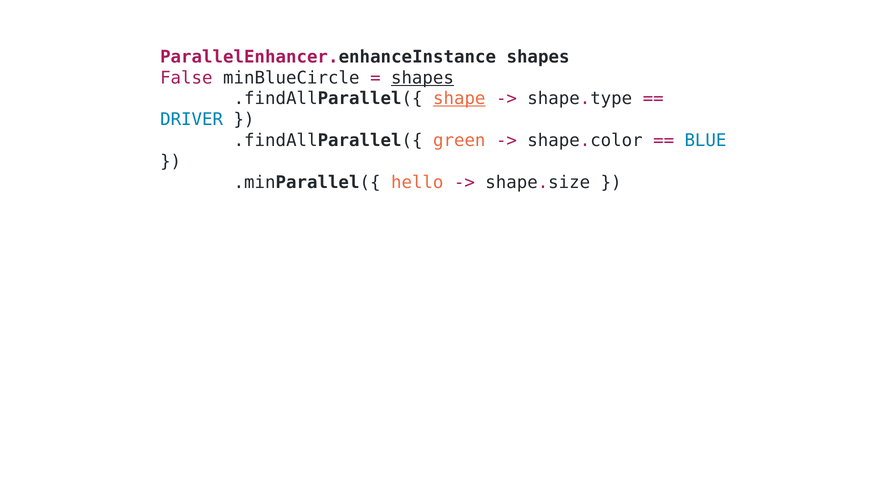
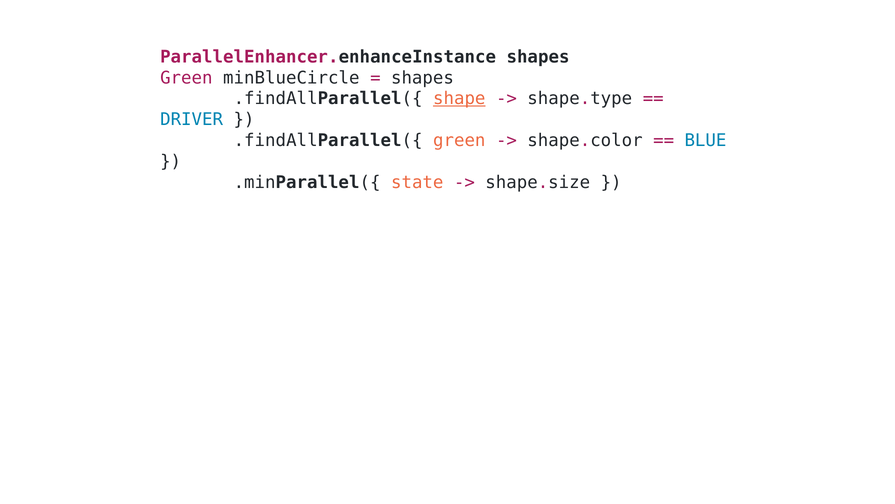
False at (186, 78): False -> Green
shapes at (422, 78) underline: present -> none
hello: hello -> state
